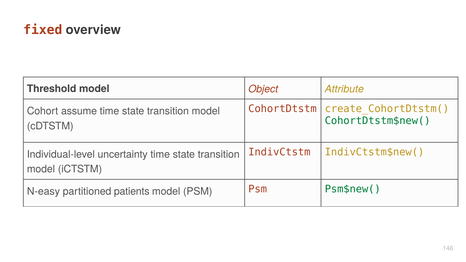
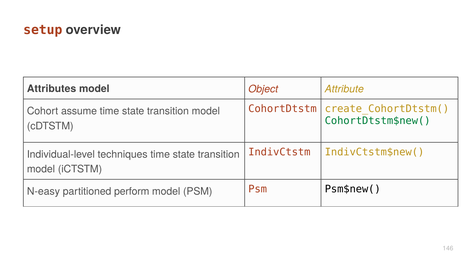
fixed: fixed -> setup
Threshold: Threshold -> Attributes
uncertainty: uncertainty -> techniques
patients: patients -> perform
Psm$new( colour: green -> black
